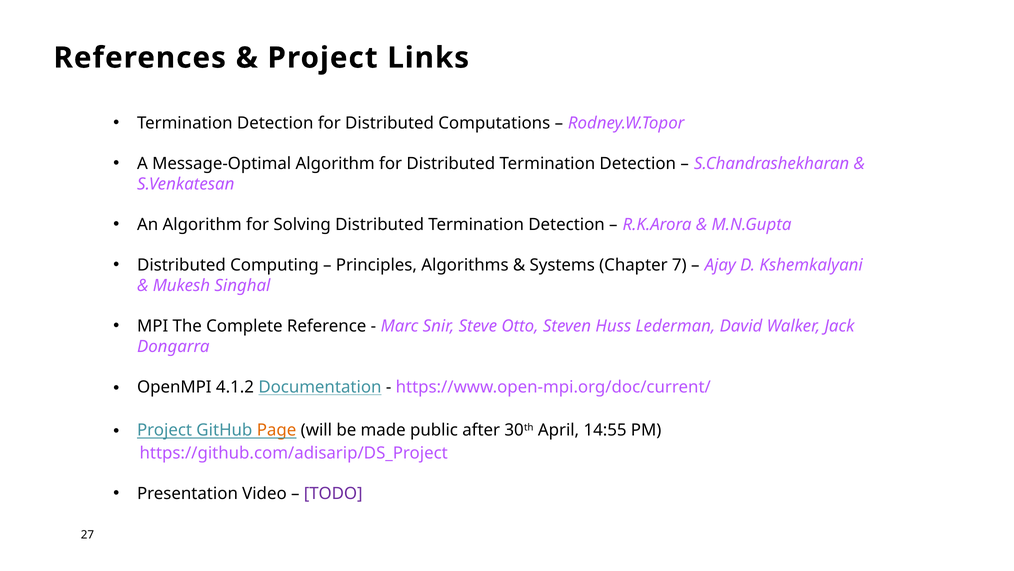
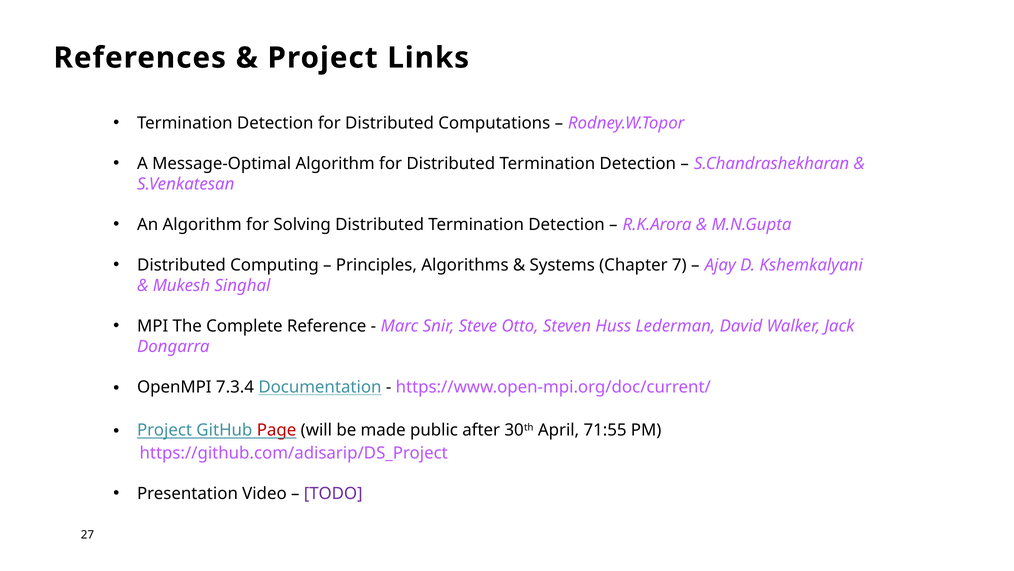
4.1.2: 4.1.2 -> 7.3.4
Page colour: orange -> red
14:55: 14:55 -> 71:55
